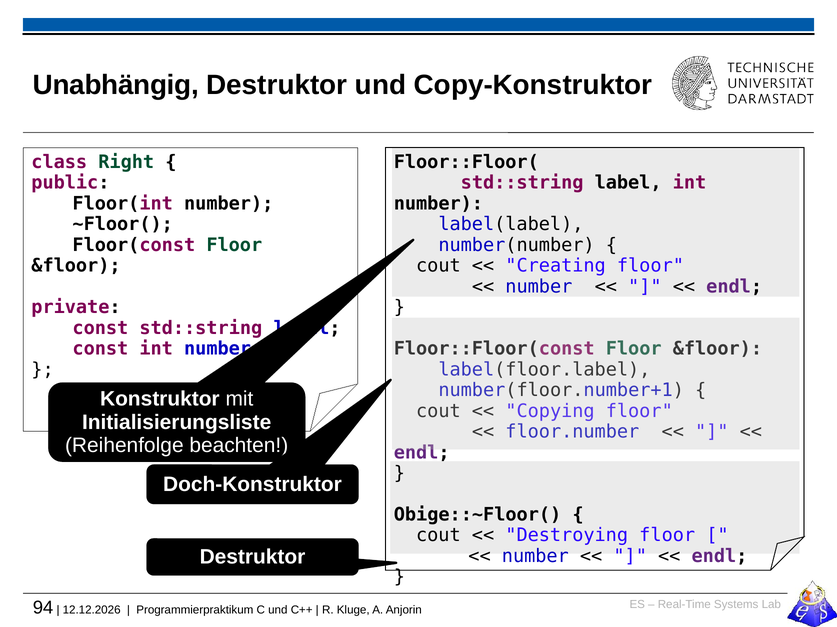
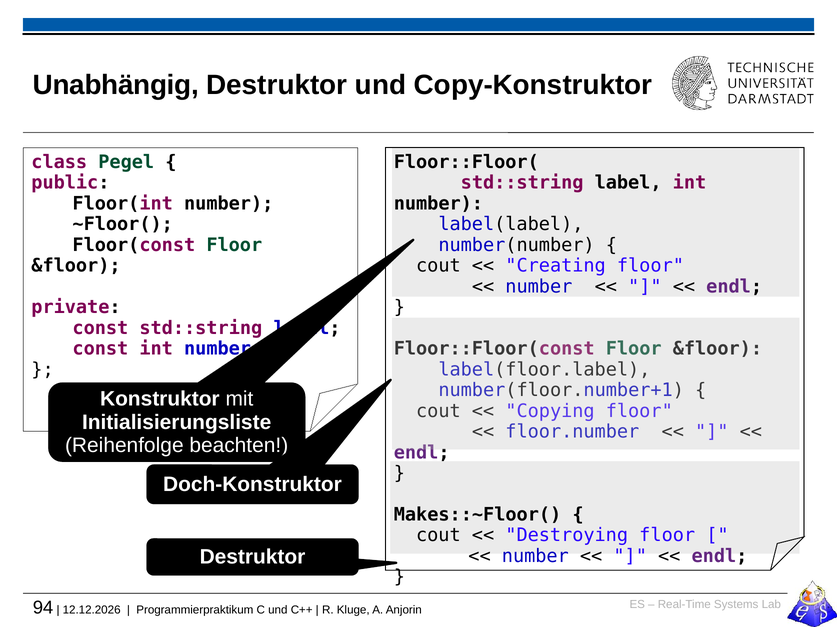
Right: Right -> Pegel
Obige::~Floor(: Obige::~Floor( -> Makes::~Floor(
